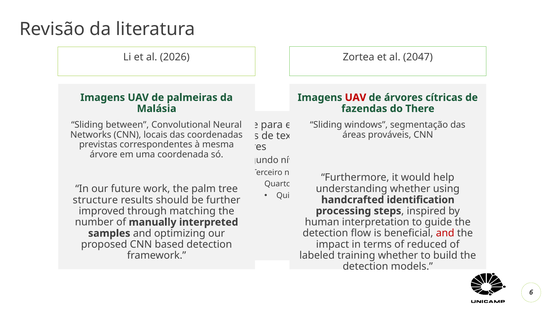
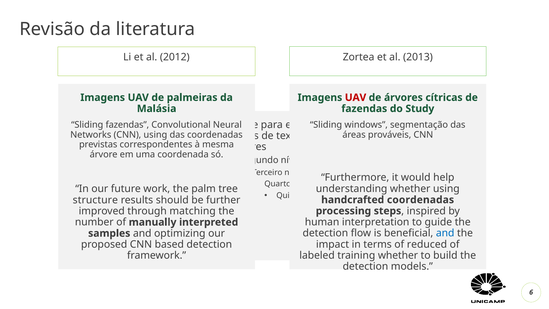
2026: 2026 -> 2012
2047: 2047 -> 2013
There: There -> Study
Sliding between: between -> fazendas
CNN locais: locais -> using
handcrafted identification: identification -> coordenadas
and at (445, 233) colour: red -> blue
